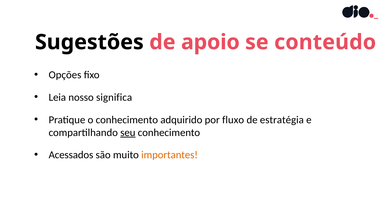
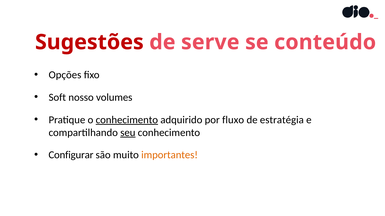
Sugestões colour: black -> red
apoio: apoio -> serve
Leia: Leia -> Soft
significa: significa -> volumes
conhecimento at (127, 120) underline: none -> present
Acessados: Acessados -> Configurar
